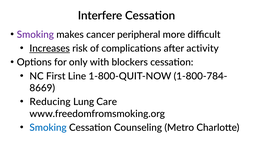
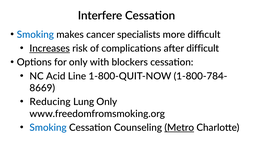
Smoking at (35, 35) colour: purple -> blue
peripheral: peripheral -> specialists
after activity: activity -> difficult
First: First -> Acid
Lung Care: Care -> Only
Metro underline: none -> present
